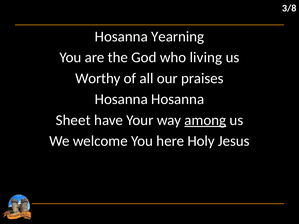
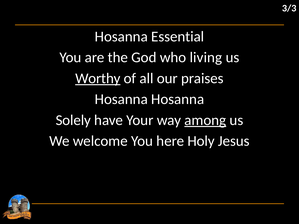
3/8: 3/8 -> 3/3
Yearning: Yearning -> Essential
Worthy underline: none -> present
Sheet: Sheet -> Solely
